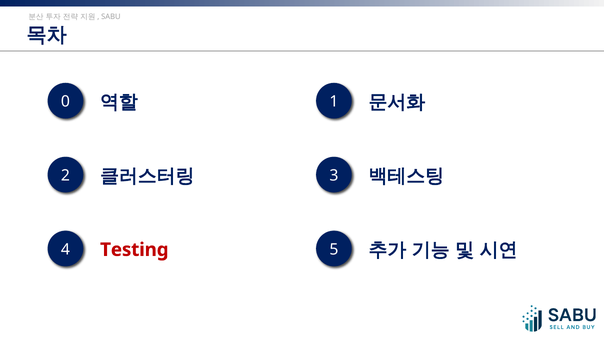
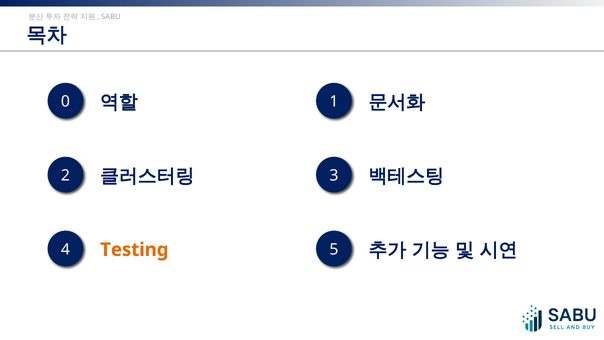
Testing colour: red -> orange
